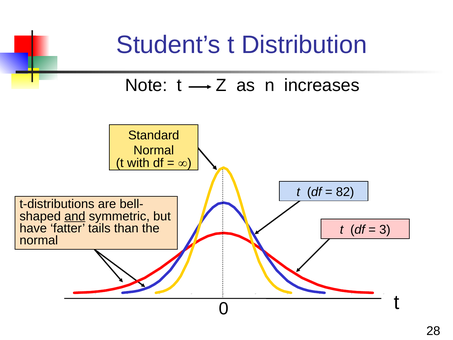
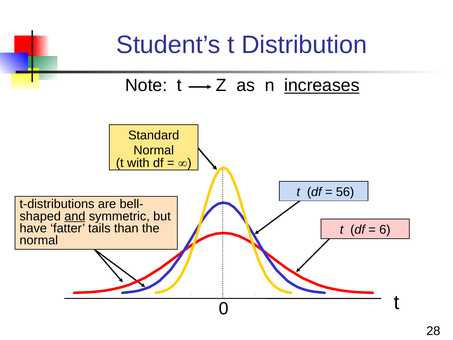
increases underline: none -> present
82: 82 -> 56
3: 3 -> 6
